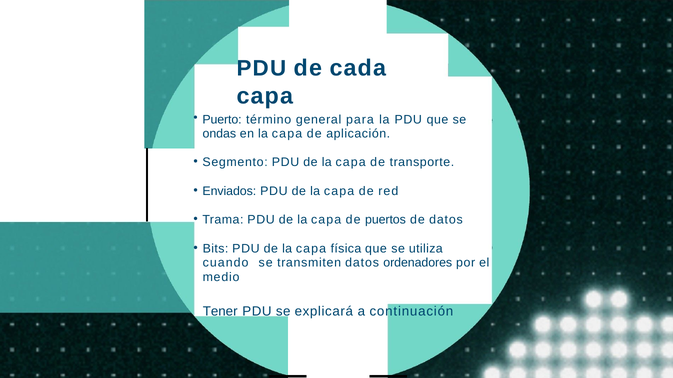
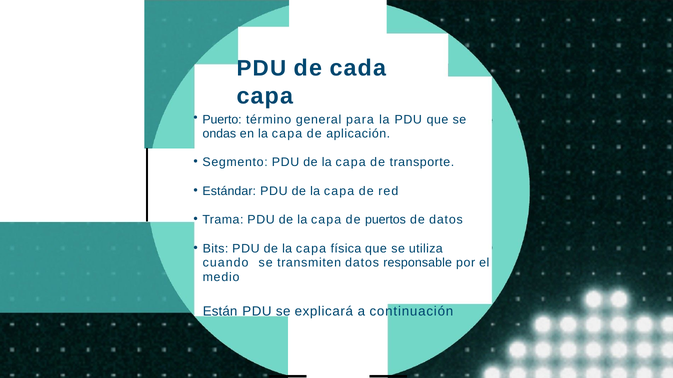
Enviados: Enviados -> Estándar
ordenadores: ordenadores -> responsable
Tener: Tener -> Están
